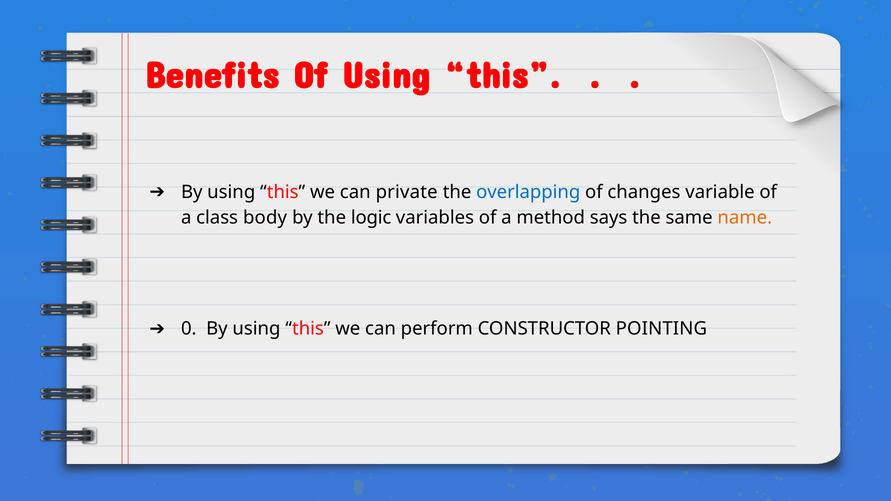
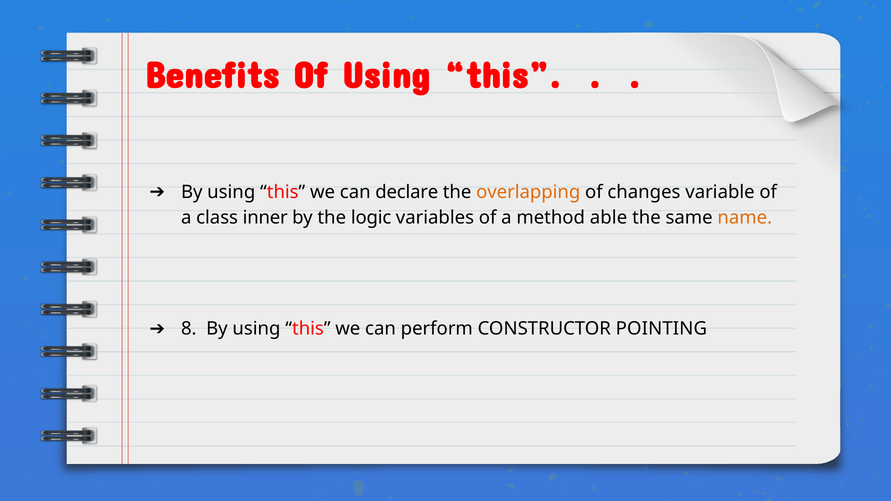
private: private -> declare
overlapping colour: blue -> orange
body: body -> inner
says: says -> able
0: 0 -> 8
